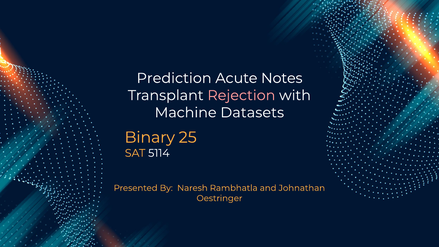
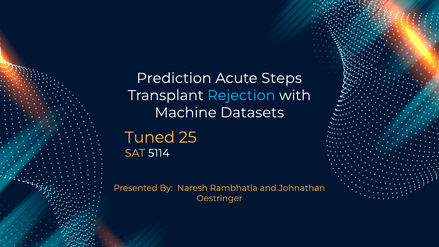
Notes: Notes -> Steps
Rejection colour: pink -> light blue
Binary: Binary -> Tuned
